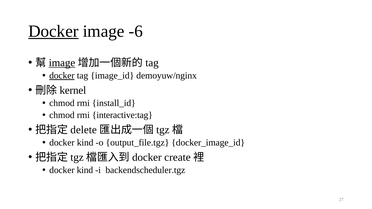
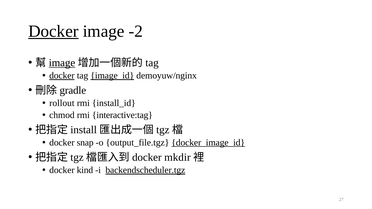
-6: -6 -> -2
image_id underline: none -> present
kernel: kernel -> gradle
chmod at (62, 103): chmod -> rollout
delete: delete -> install
kind at (85, 143): kind -> snap
docker_image_id underline: none -> present
create: create -> mkdir
backendscheduler.tgz underline: none -> present
